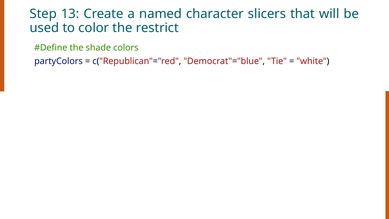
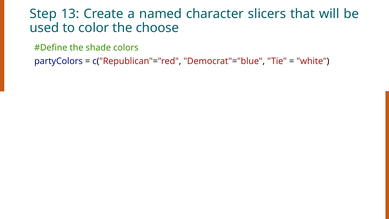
restrict: restrict -> choose
